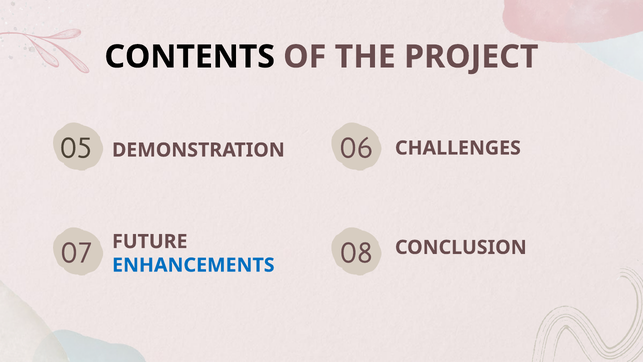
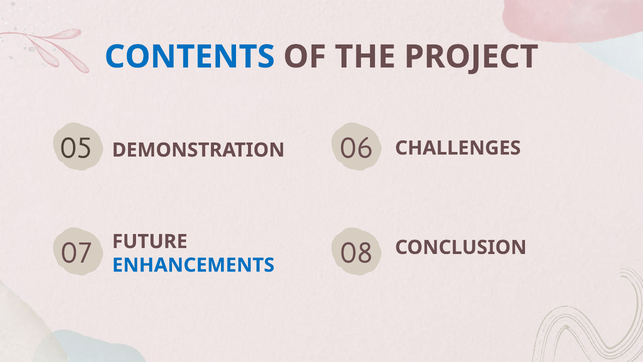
CONTENTS colour: black -> blue
